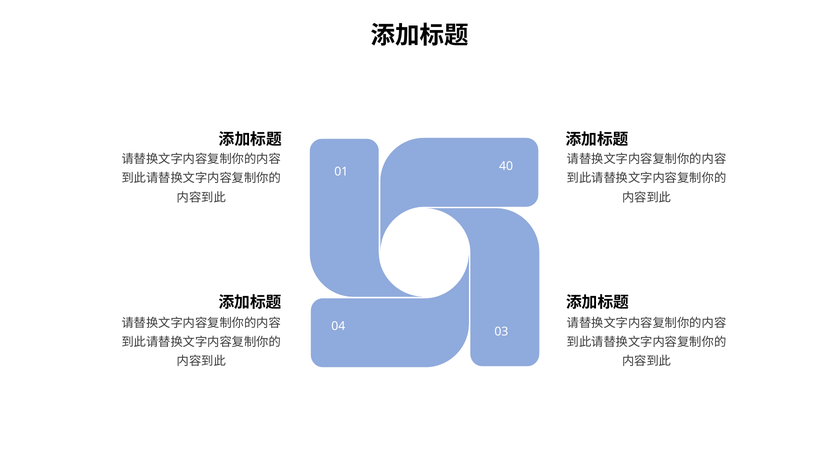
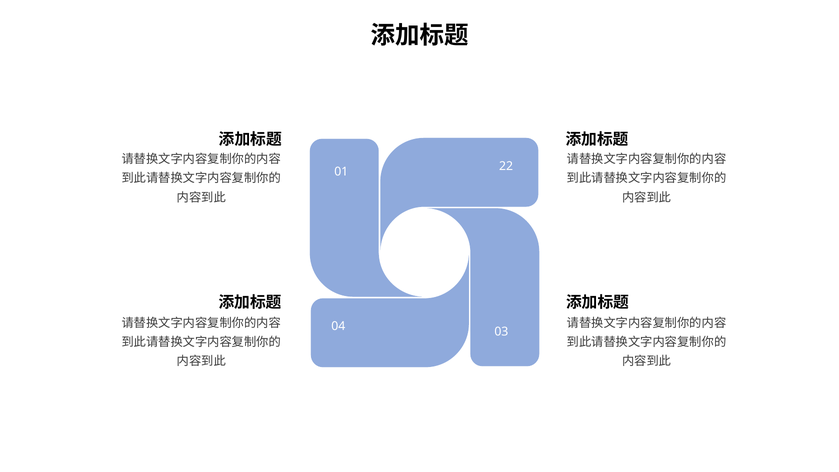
40: 40 -> 22
